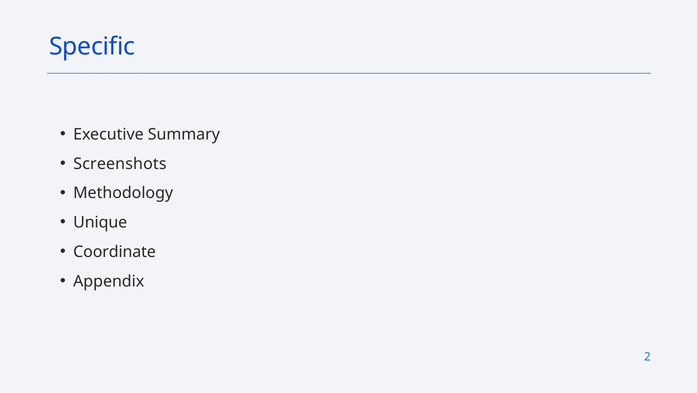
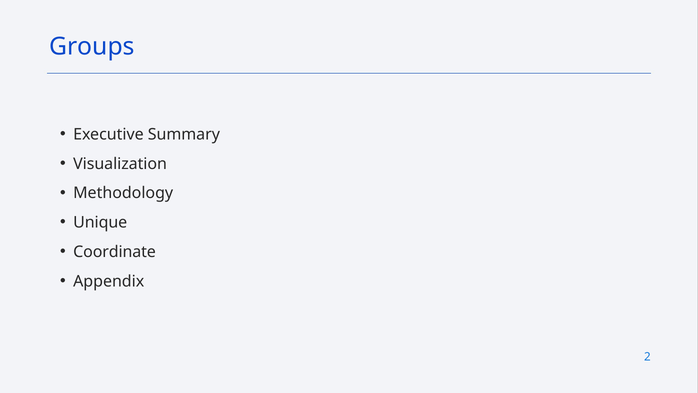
Specific: Specific -> Groups
Screenshots: Screenshots -> Visualization
